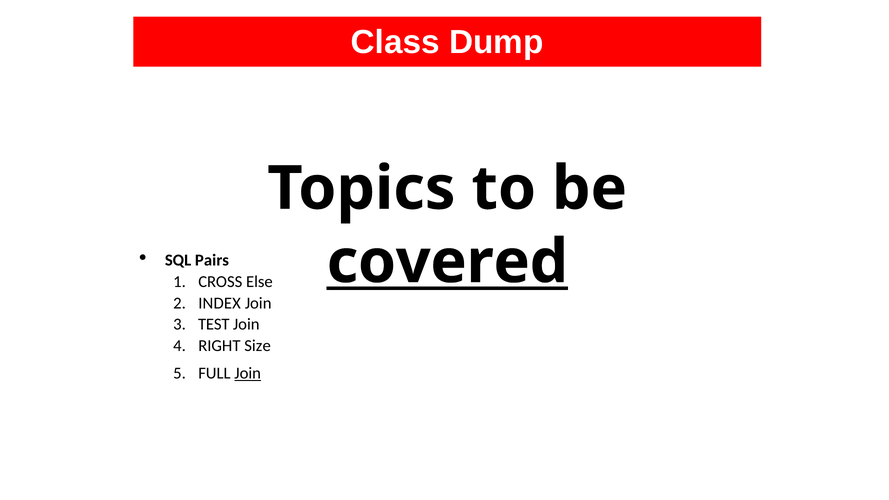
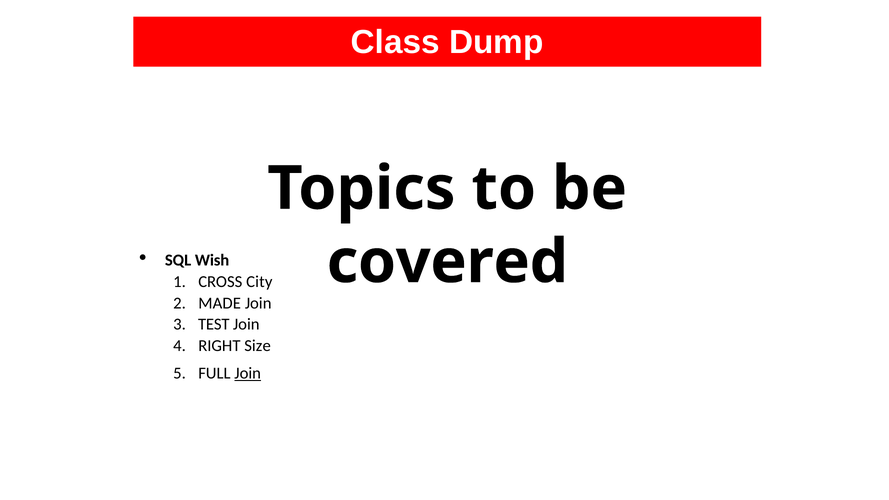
Pairs: Pairs -> Wish
covered underline: present -> none
Else: Else -> City
INDEX: INDEX -> MADE
